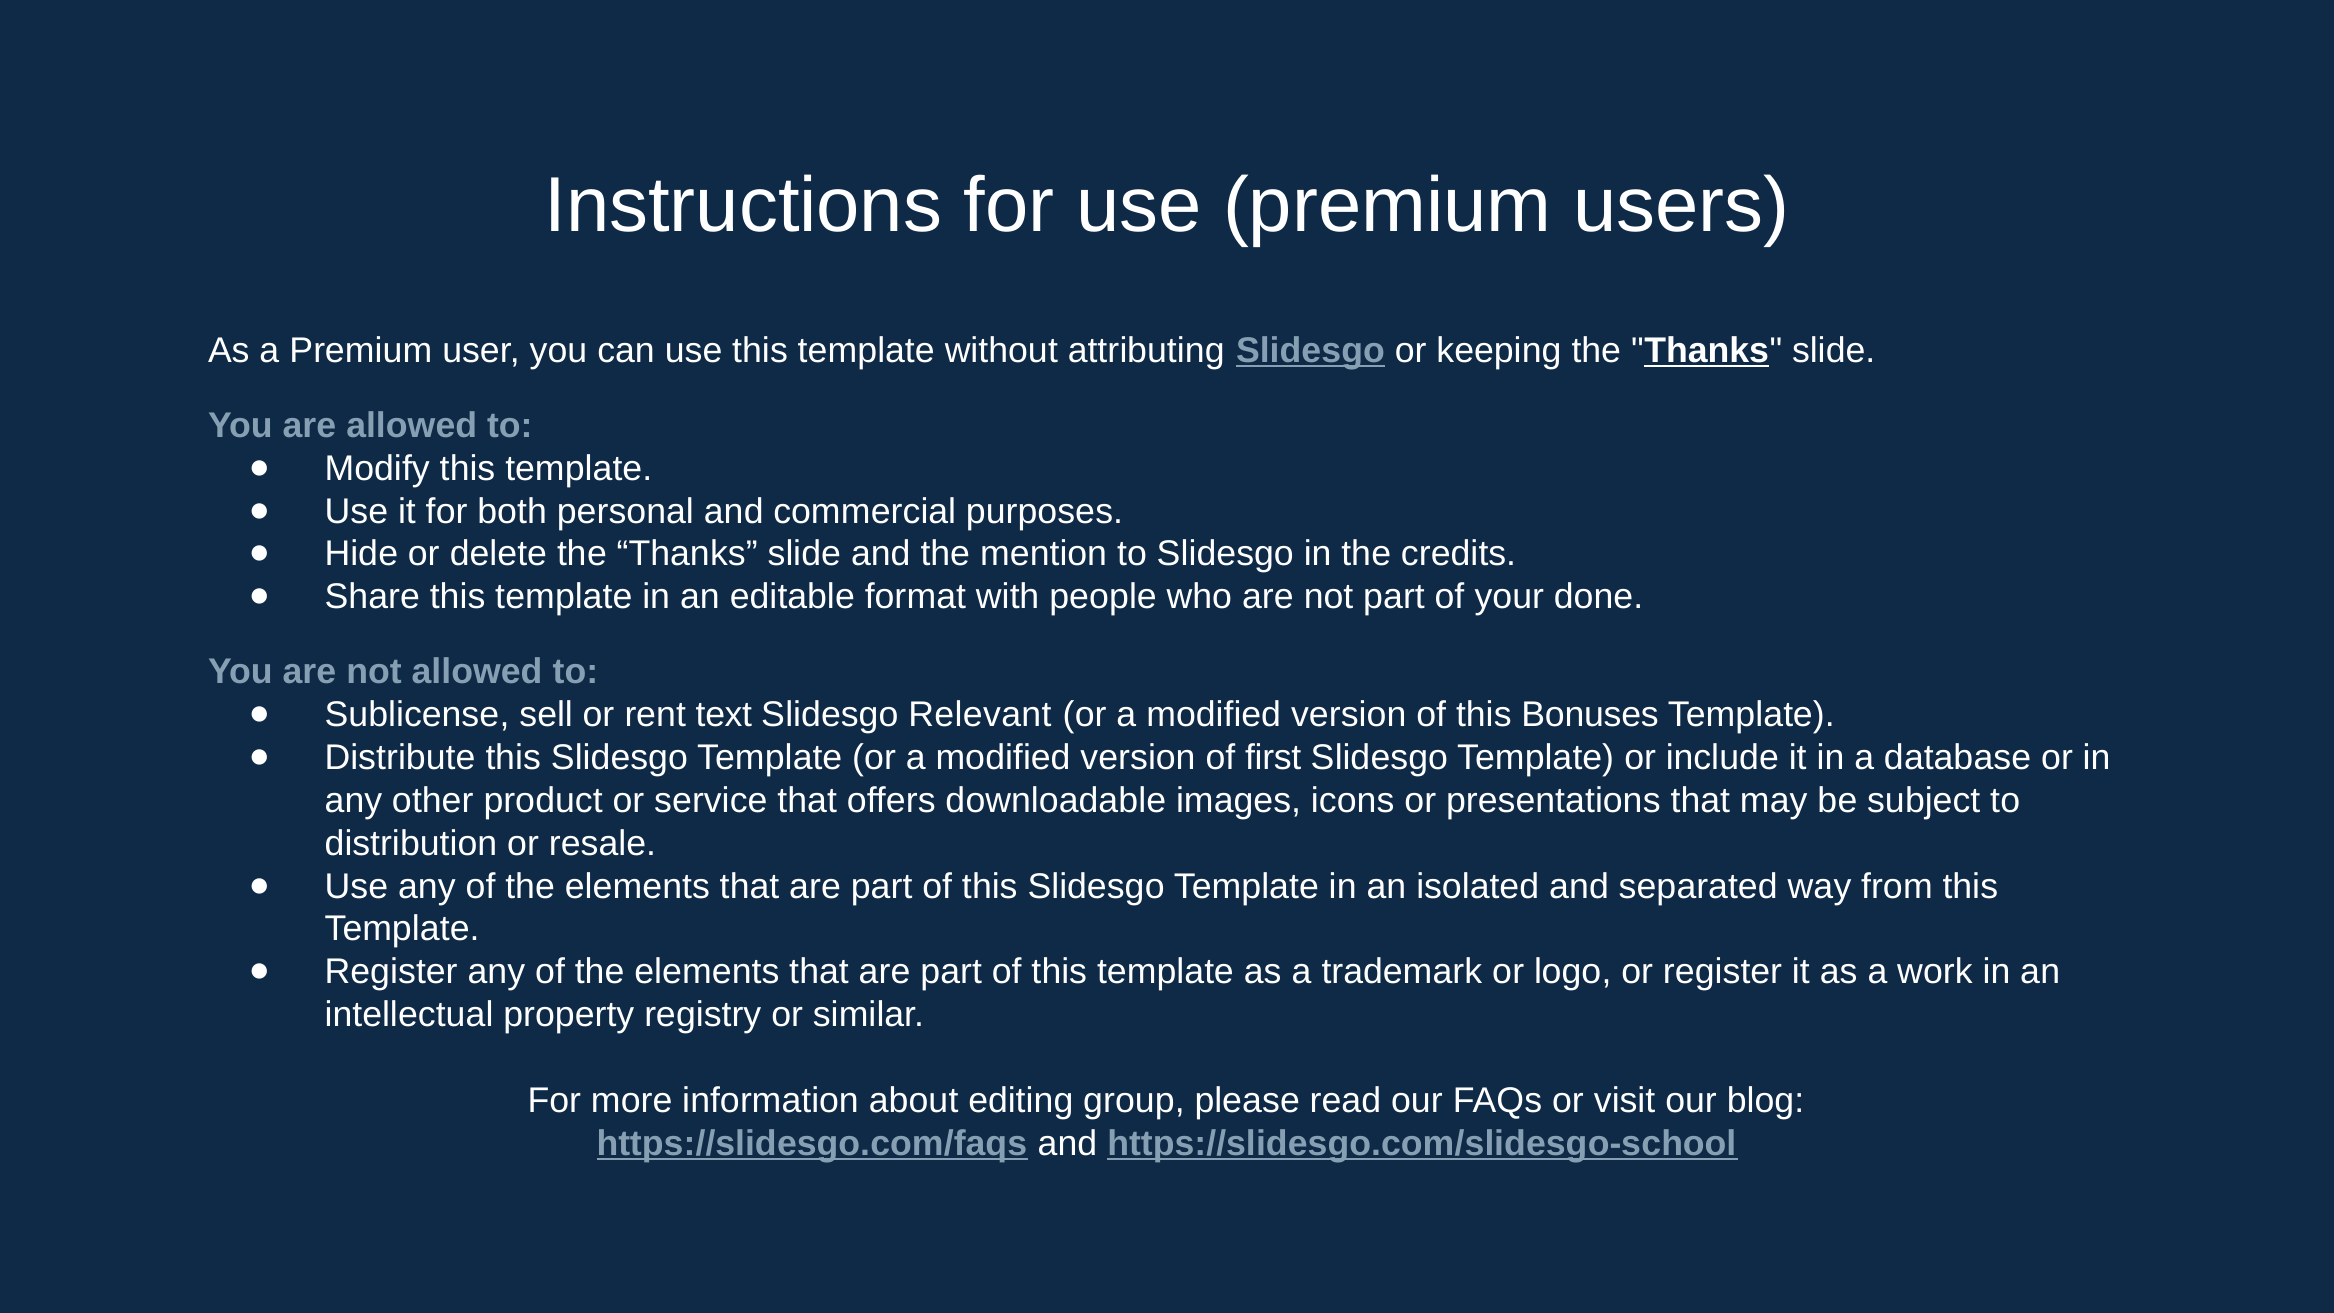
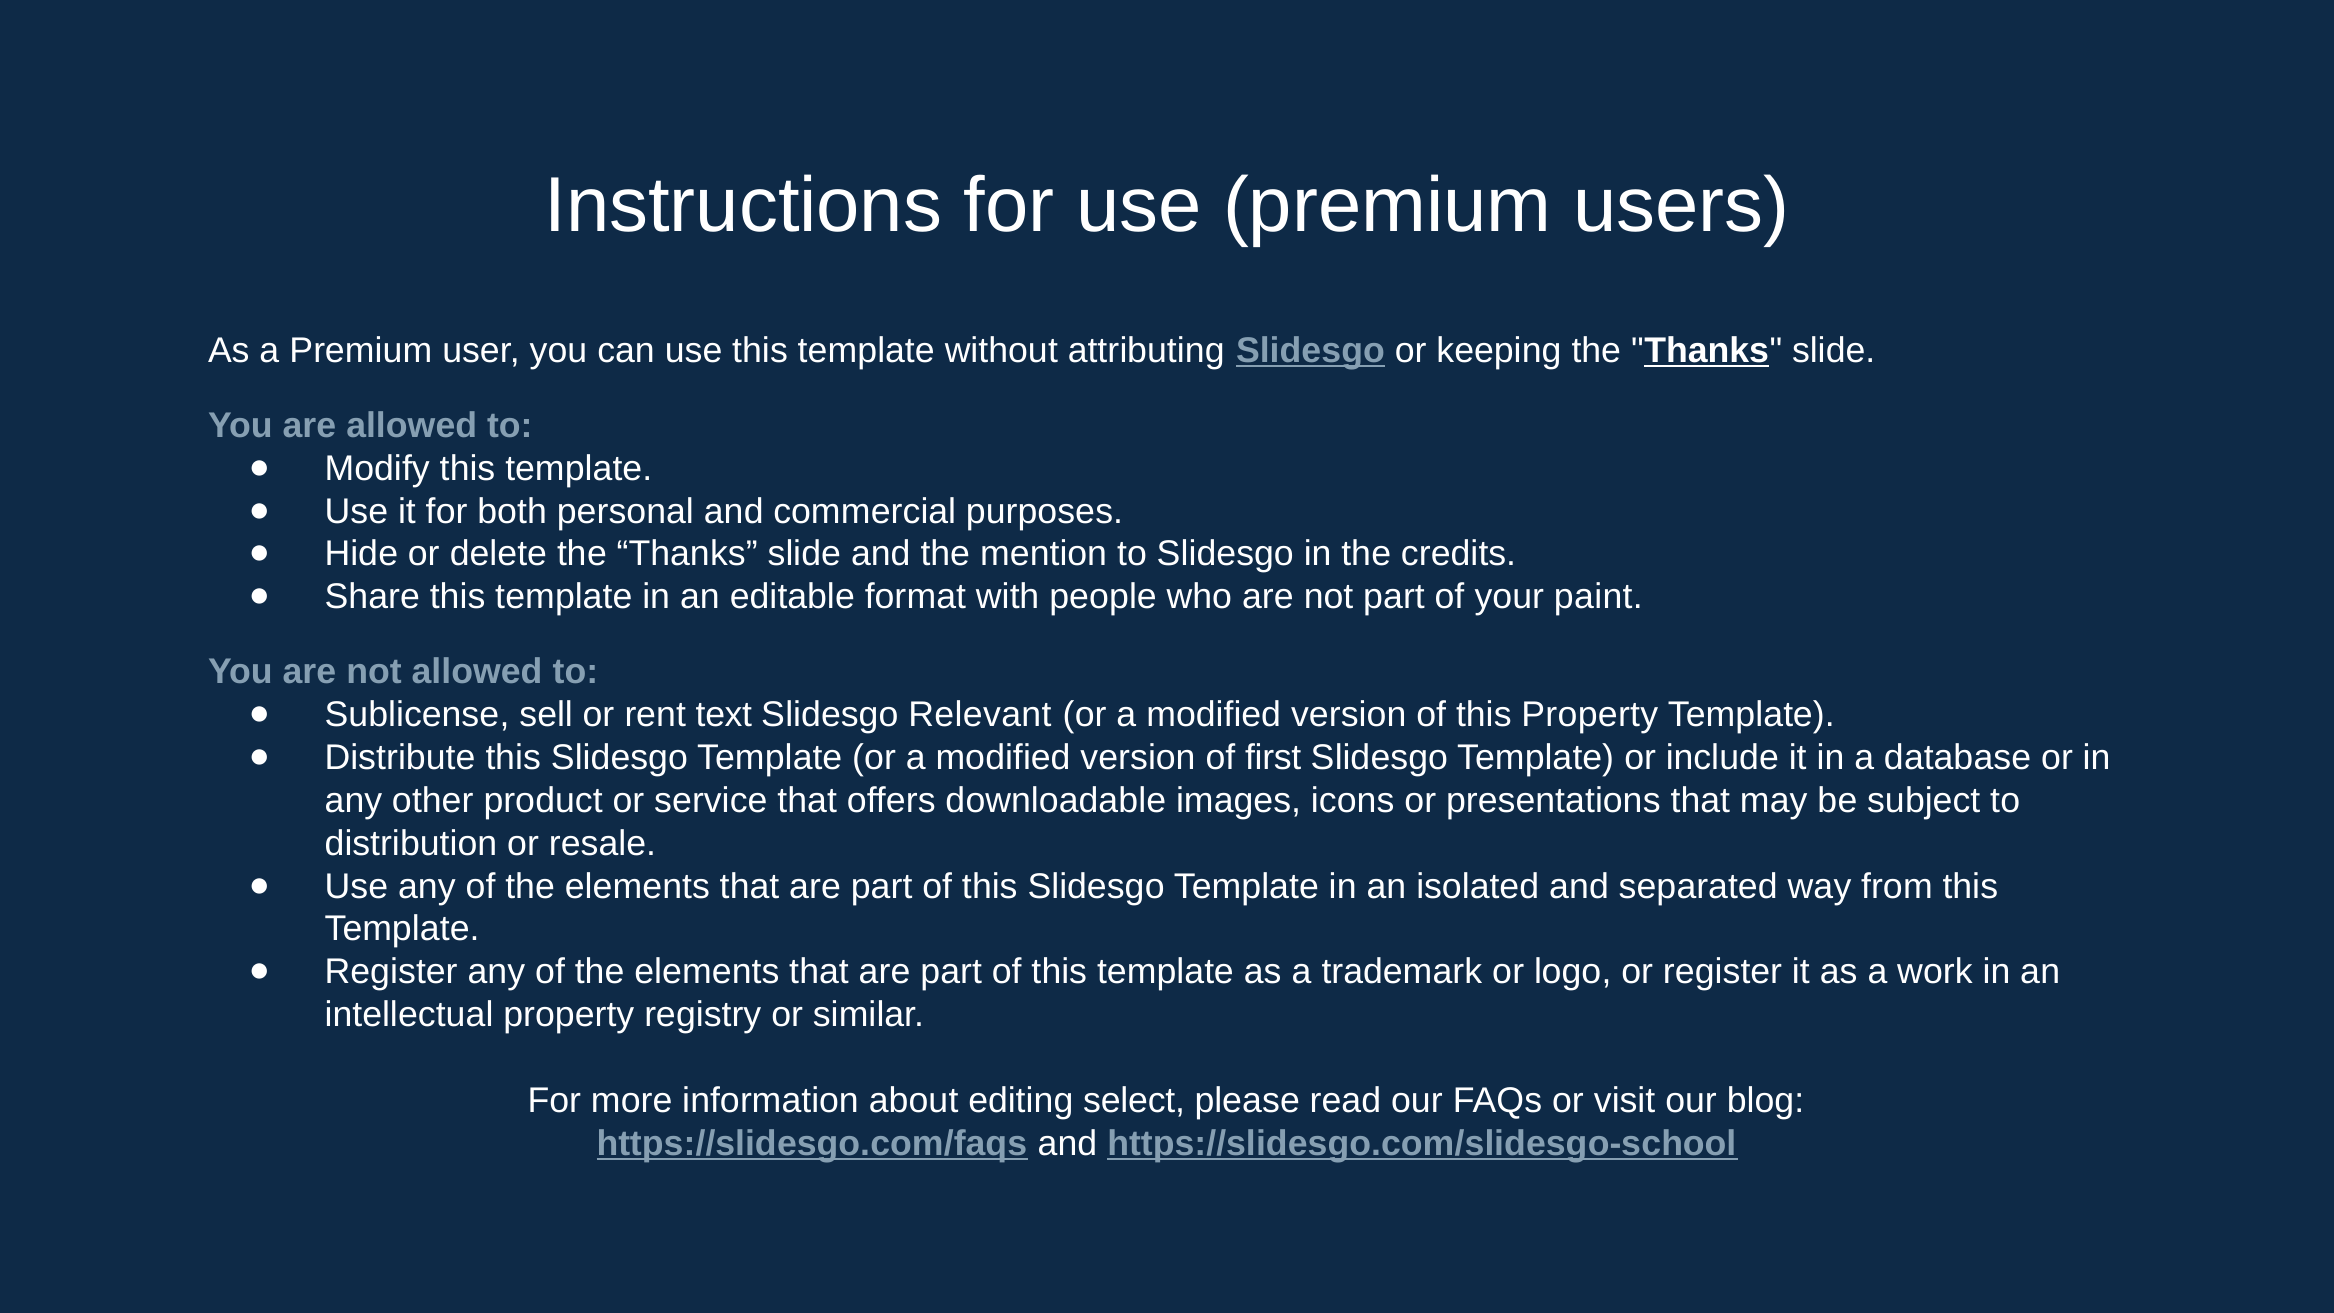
done: done -> paint
this Bonuses: Bonuses -> Property
group: group -> select
